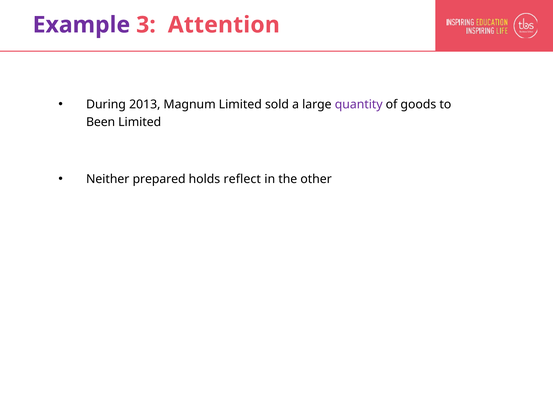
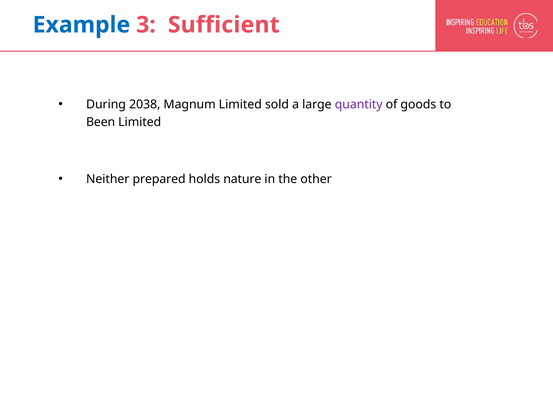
Example colour: purple -> blue
Attention: Attention -> Sufficient
2013: 2013 -> 2038
reflect: reflect -> nature
